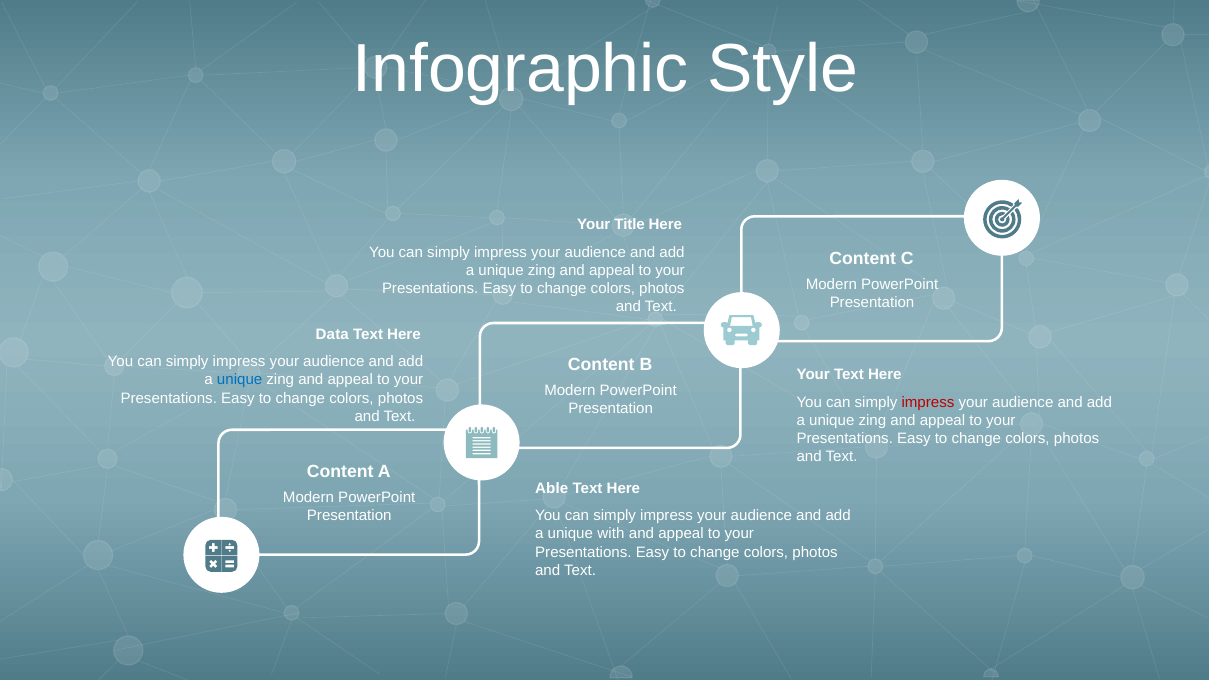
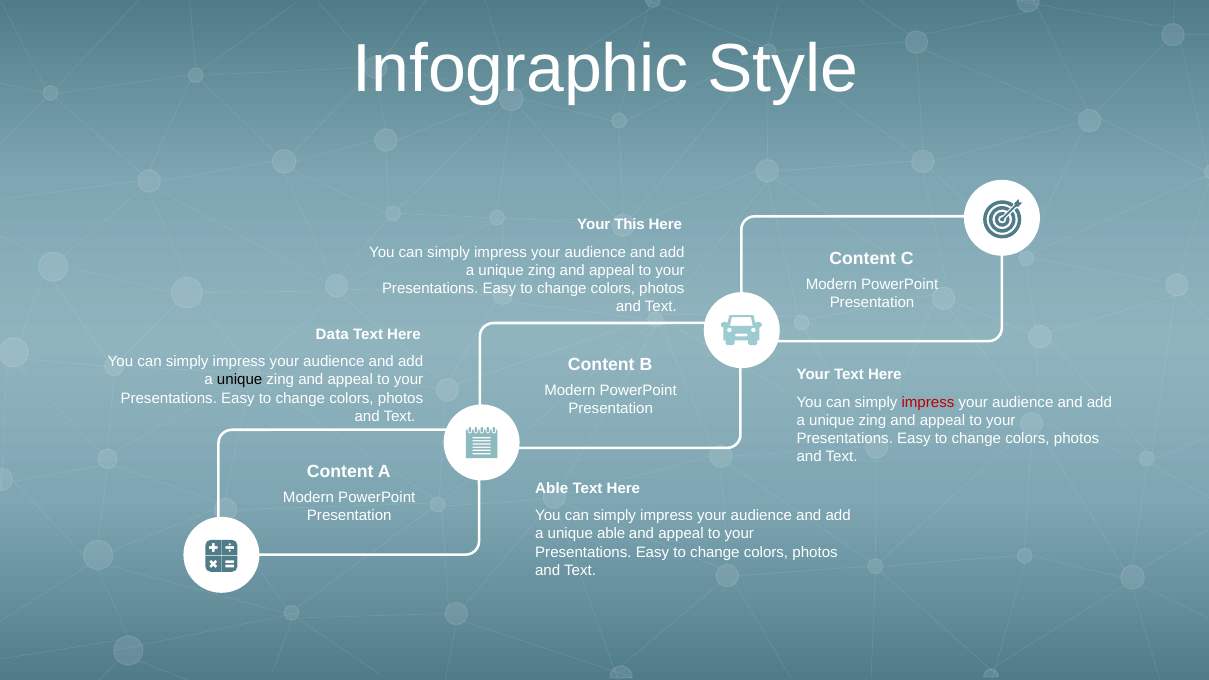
Title: Title -> This
unique at (240, 380) colour: blue -> black
unique with: with -> able
